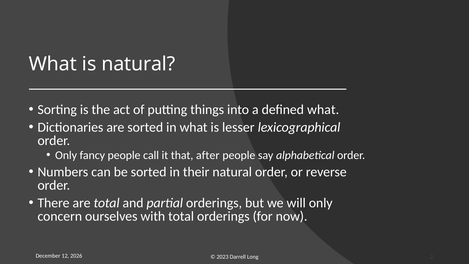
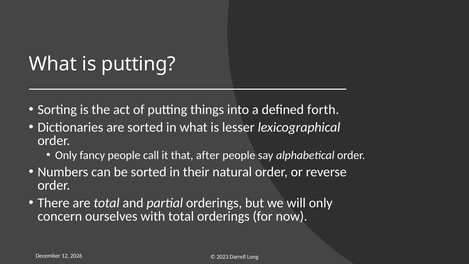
is natural: natural -> putting
defined what: what -> forth
